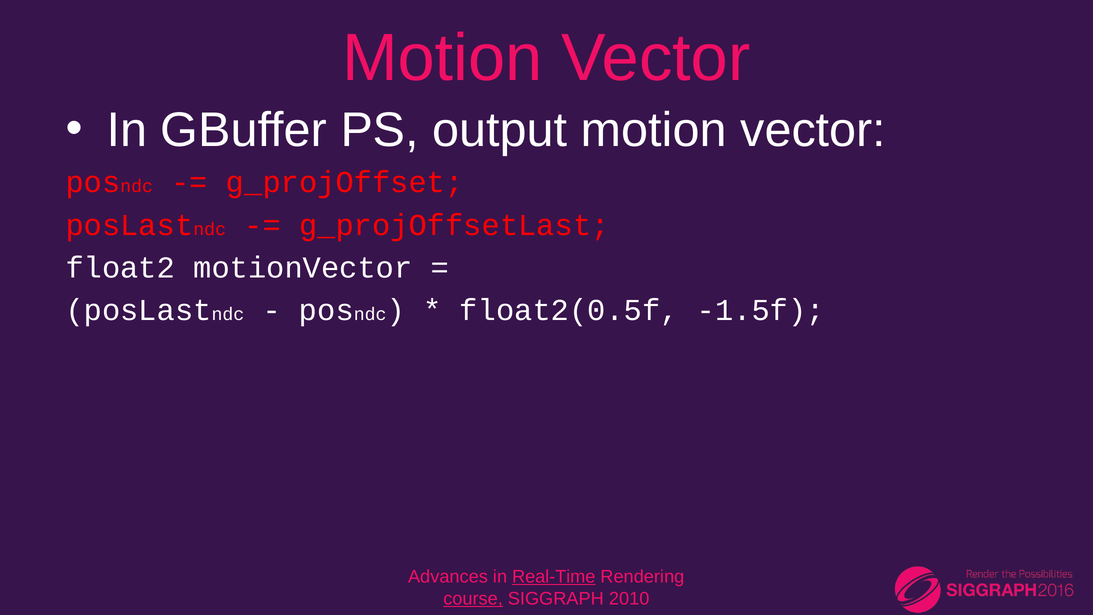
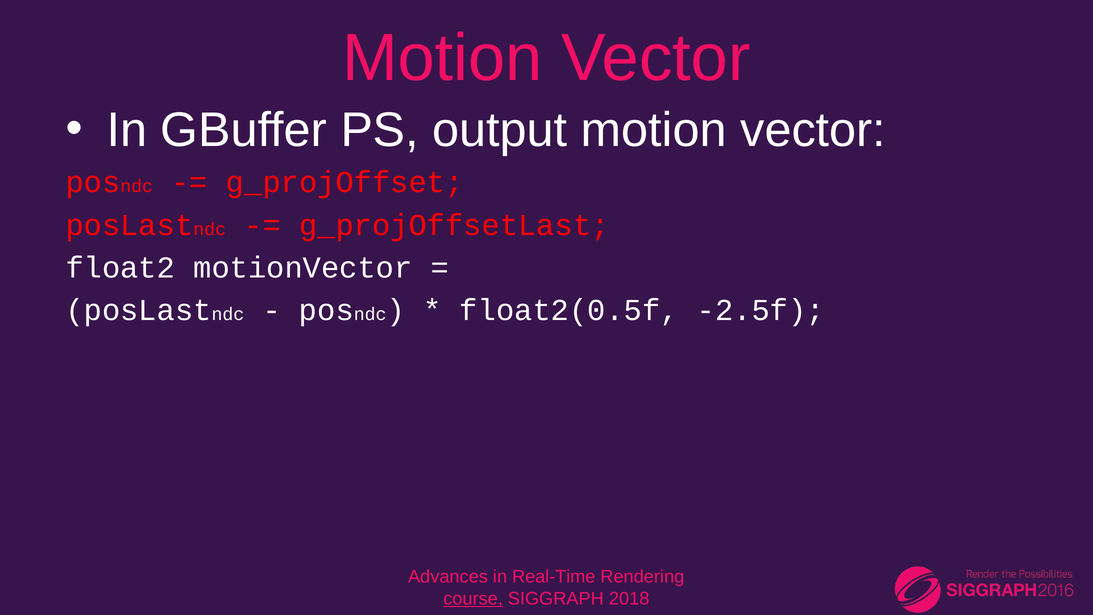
-1.5f: -1.5f -> -2.5f
Real-Time underline: present -> none
2010: 2010 -> 2018
